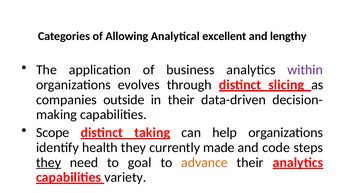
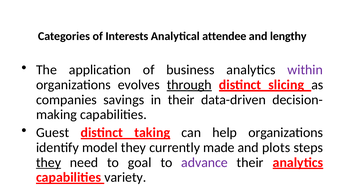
Allowing: Allowing -> Interests
excellent: excellent -> attendee
through underline: none -> present
outside: outside -> savings
Scope: Scope -> Guest
health: health -> model
code: code -> plots
advance colour: orange -> purple
